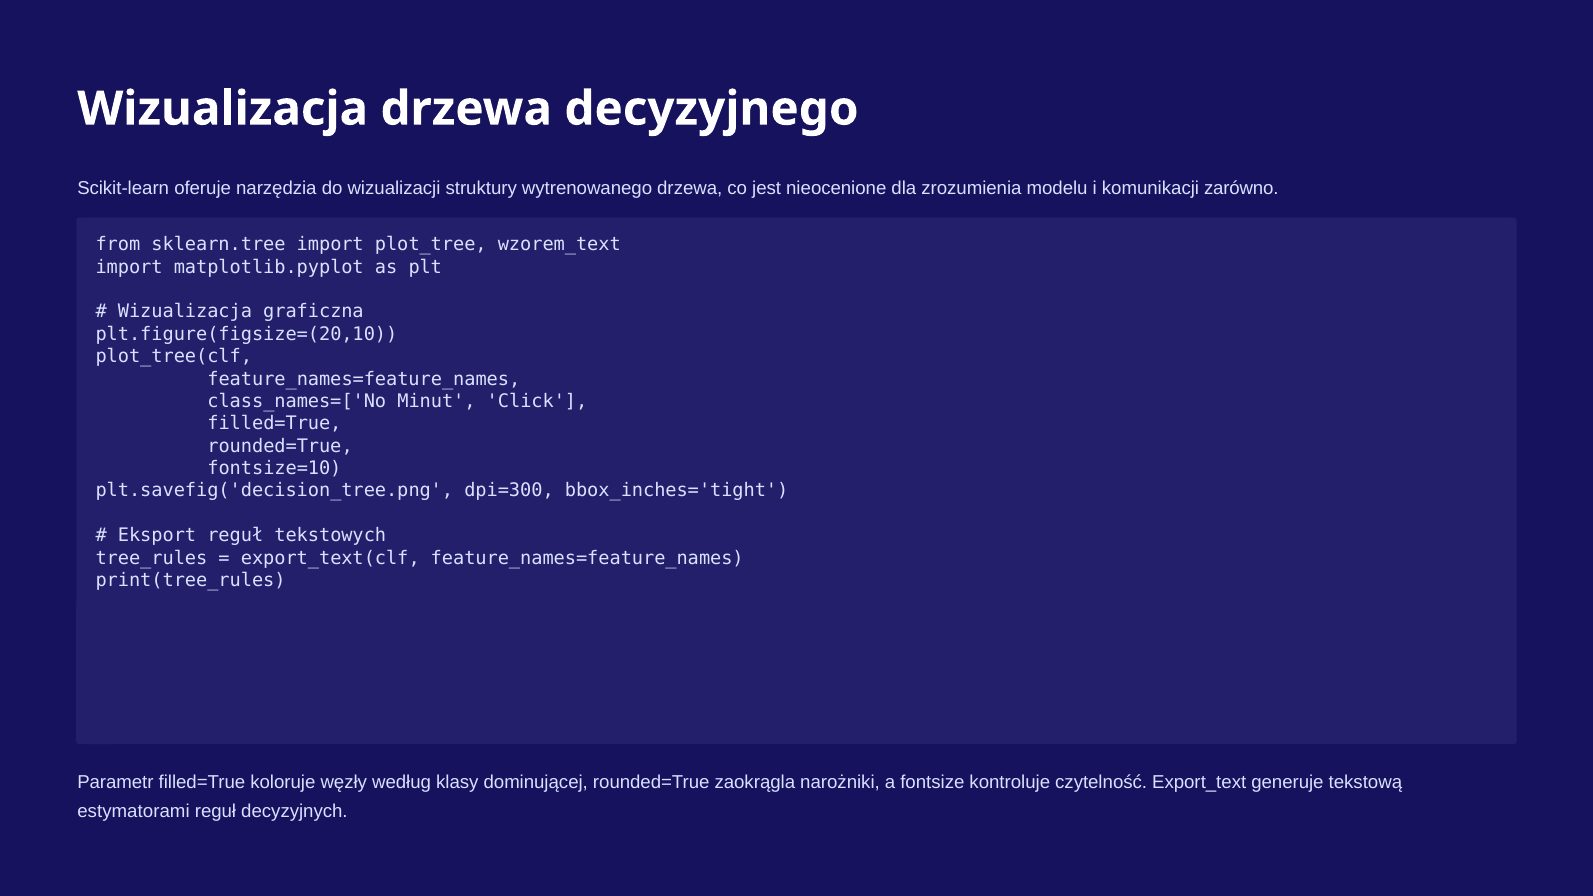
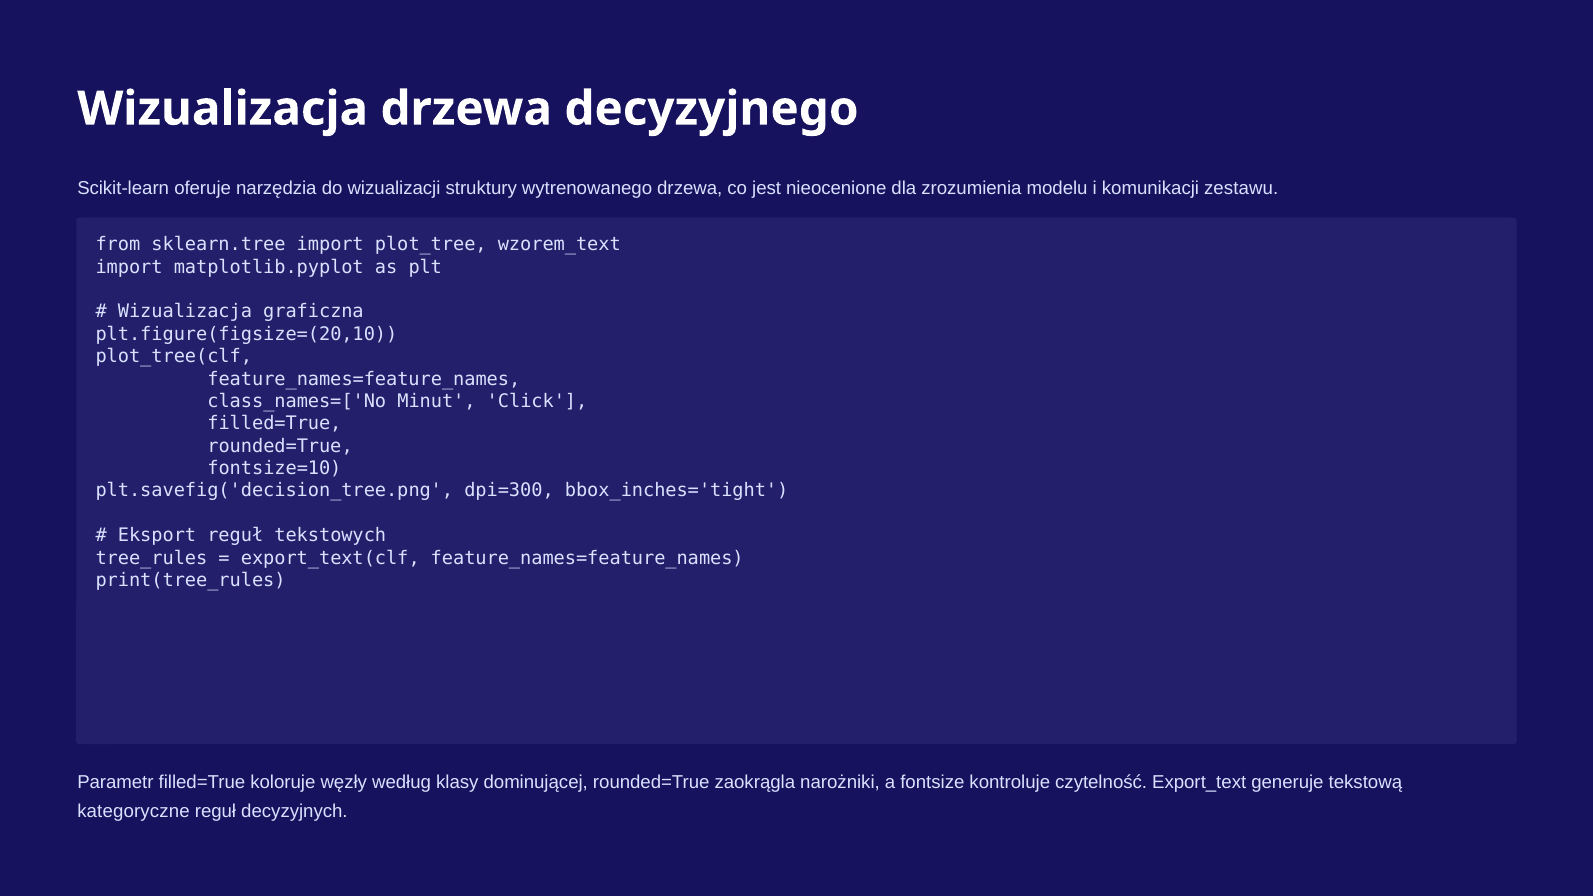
zarówno: zarówno -> zestawu
estymatorami: estymatorami -> kategoryczne
